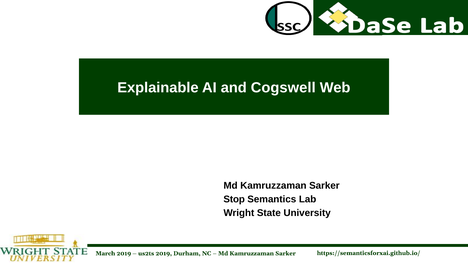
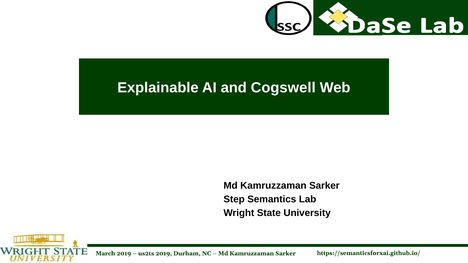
Stop: Stop -> Step
